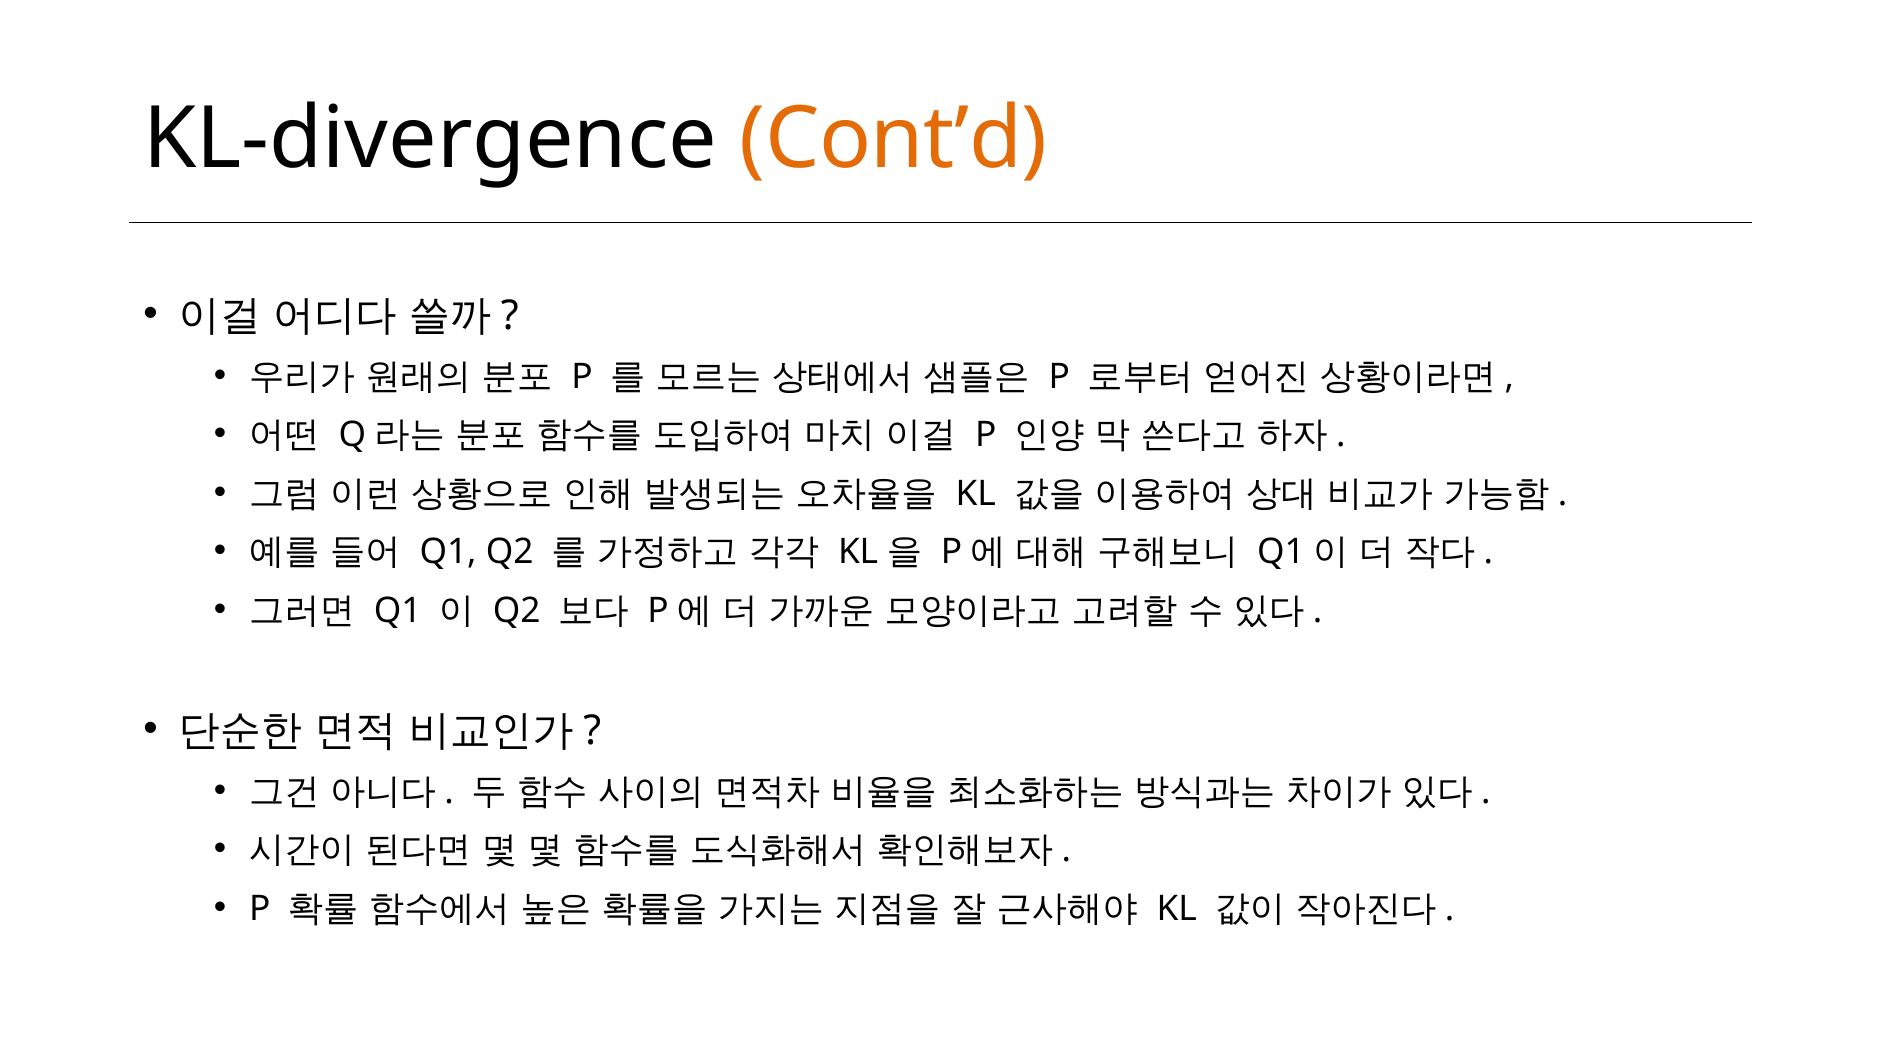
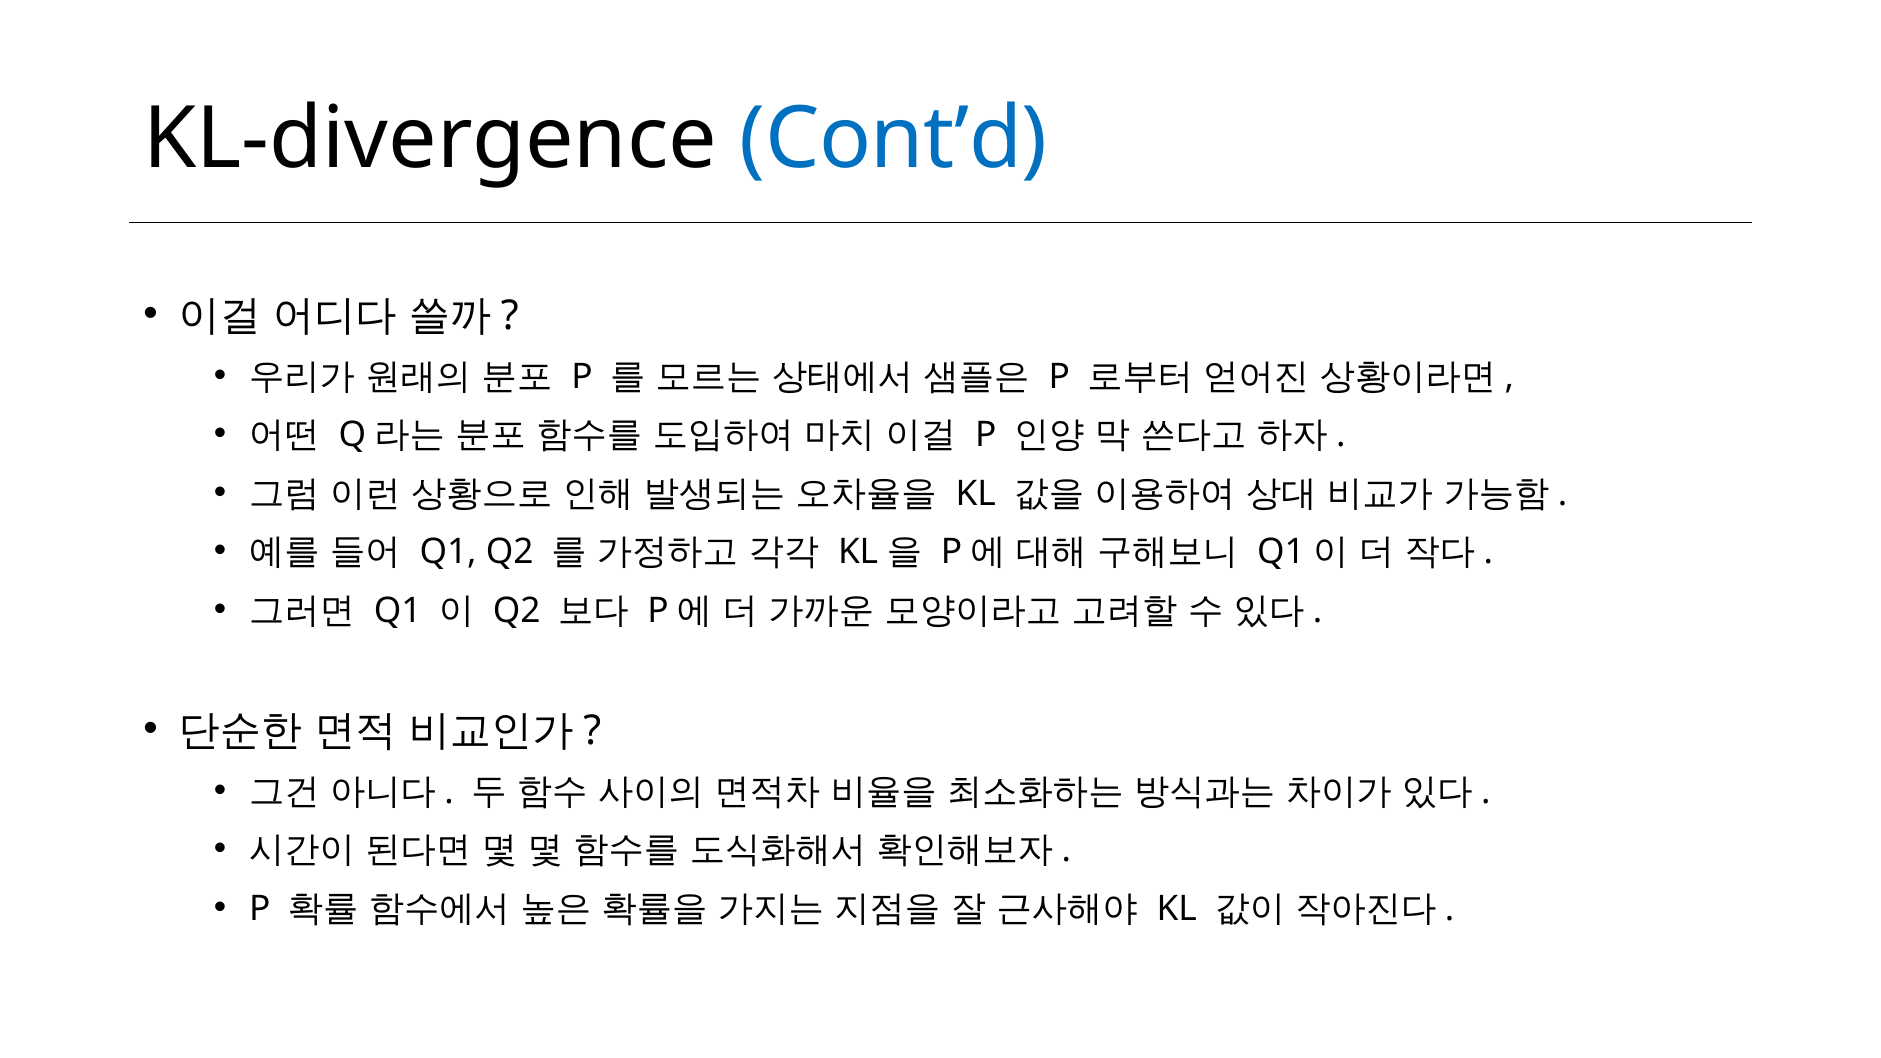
Cont’d colour: orange -> blue
